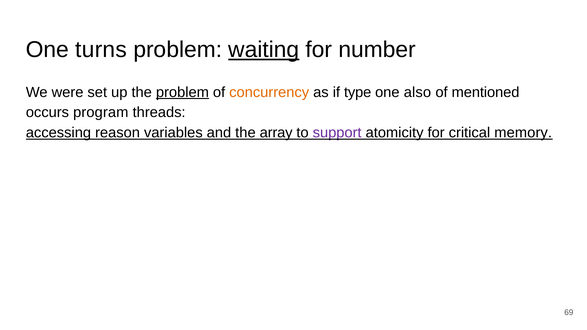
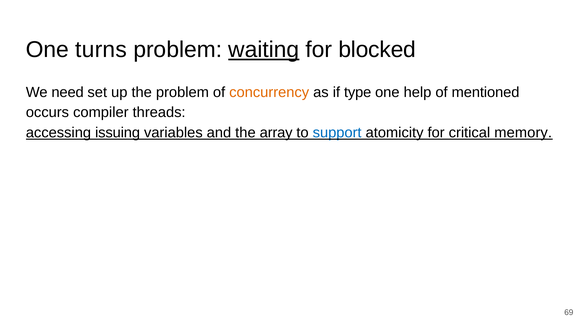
number: number -> blocked
were: were -> need
problem at (182, 92) underline: present -> none
also: also -> help
program: program -> compiler
reason: reason -> issuing
support colour: purple -> blue
